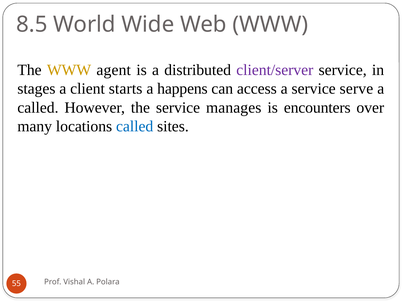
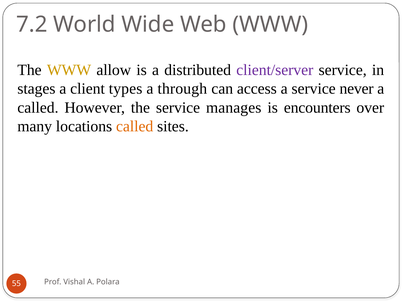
8.5: 8.5 -> 7.2
agent: agent -> allow
starts: starts -> types
happens: happens -> through
serve: serve -> never
called at (135, 126) colour: blue -> orange
